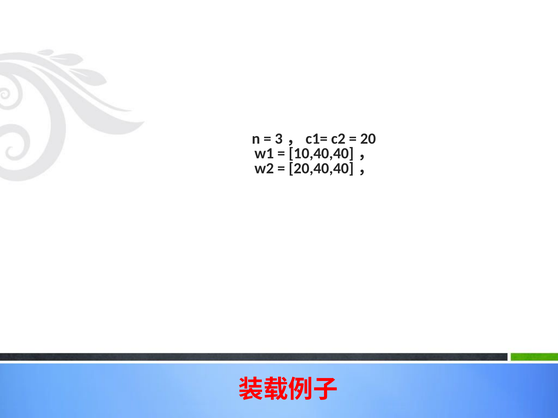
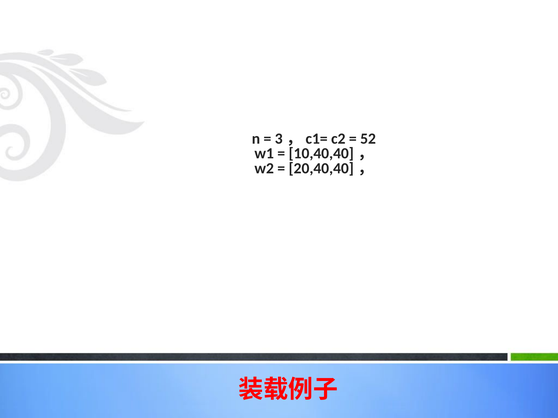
20: 20 -> 52
